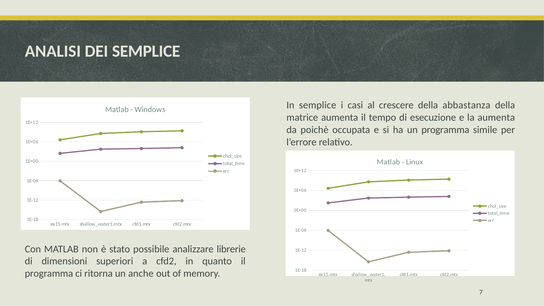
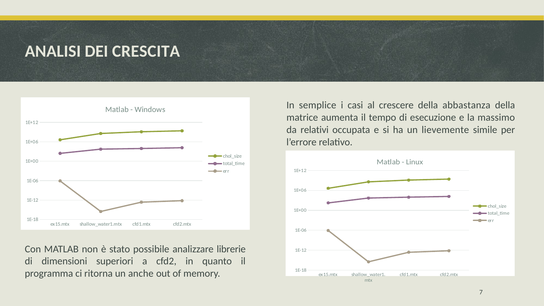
DEI SEMPLICE: SEMPLICE -> CRESCITA
la aumenta: aumenta -> massimo
poichè: poichè -> relativi
un programma: programma -> lievemente
